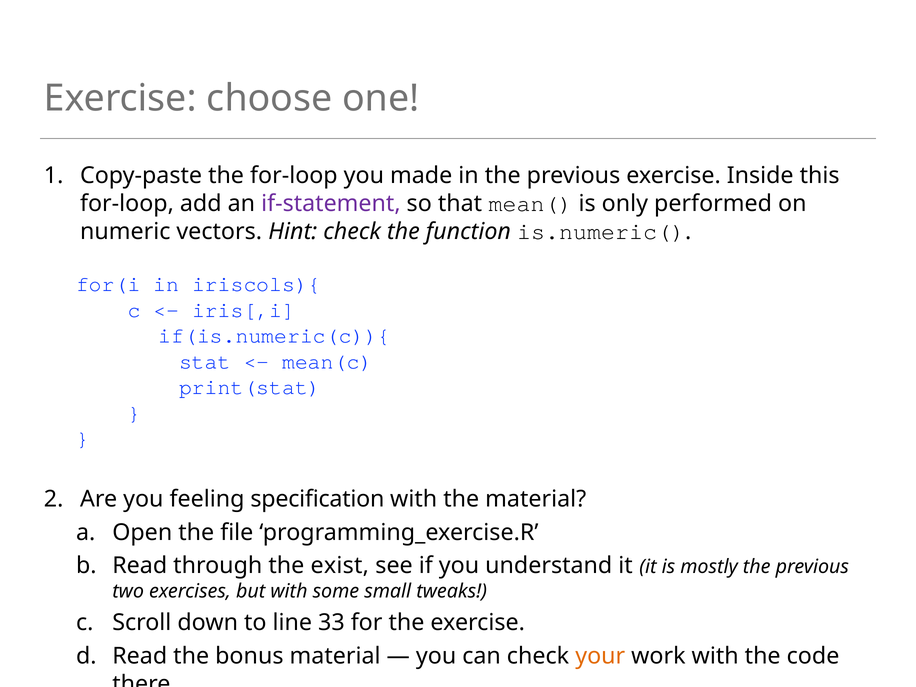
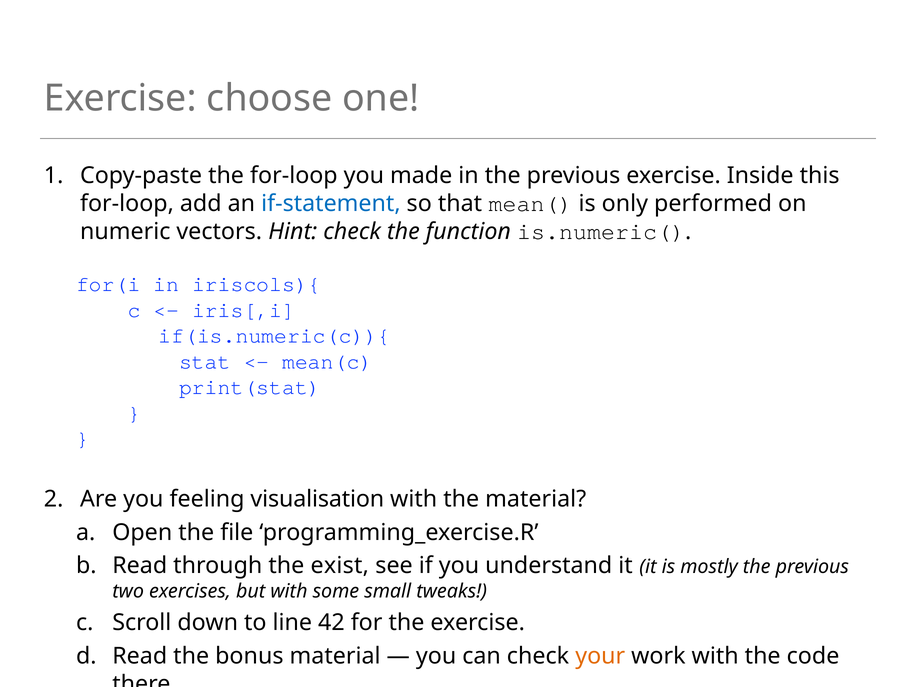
if-statement colour: purple -> blue
specification: specification -> visualisation
33: 33 -> 42
